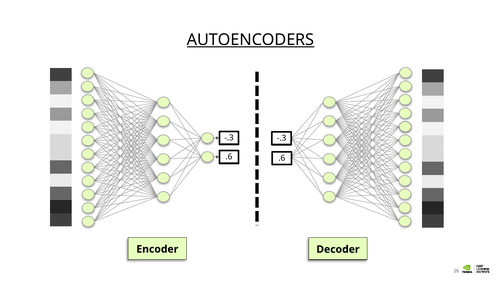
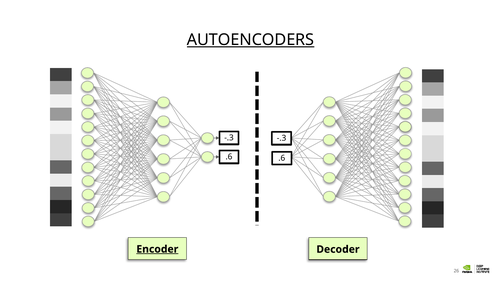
Encoder underline: none -> present
